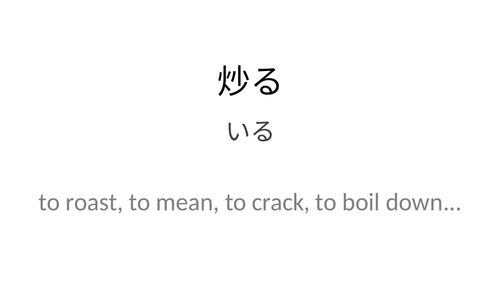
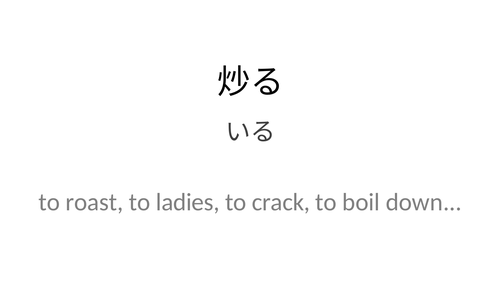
mean: mean -> ladies
